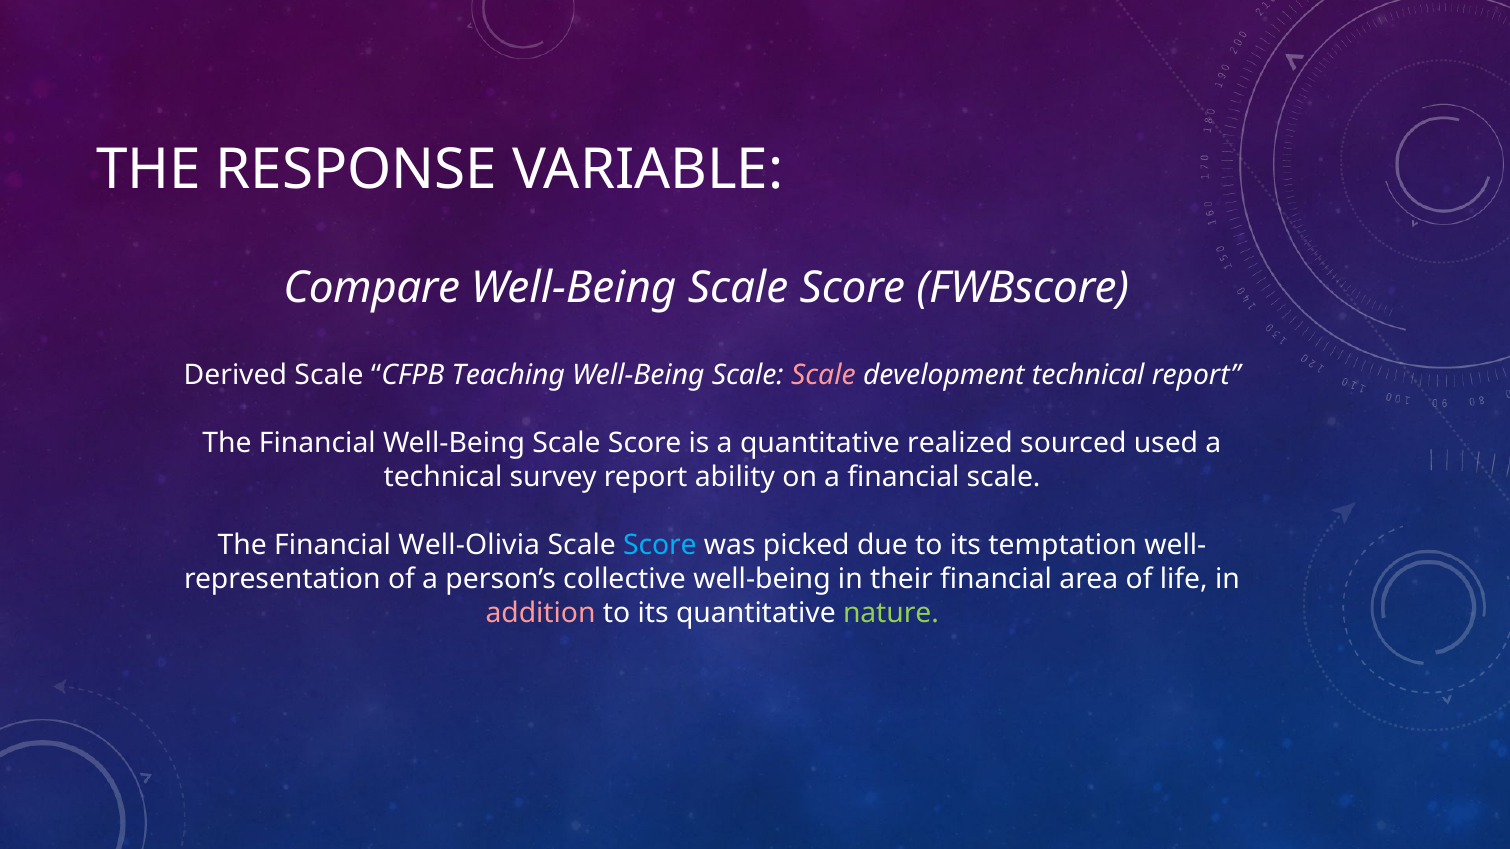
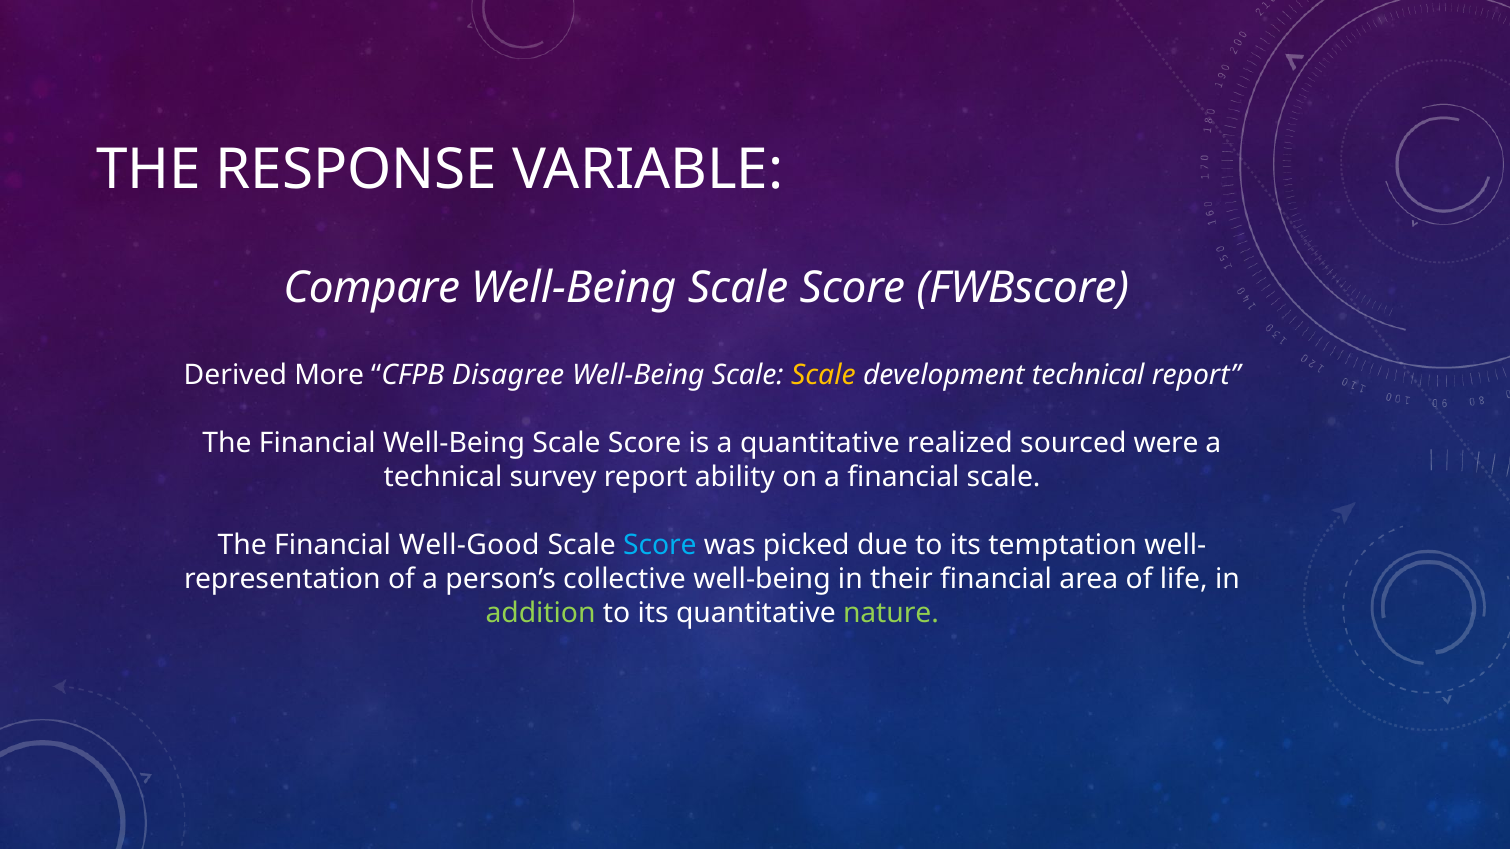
Derived Scale: Scale -> More
Teaching: Teaching -> Disagree
Scale at (823, 375) colour: pink -> yellow
used: used -> were
Well-Olivia: Well-Olivia -> Well-Good
addition colour: pink -> light green
